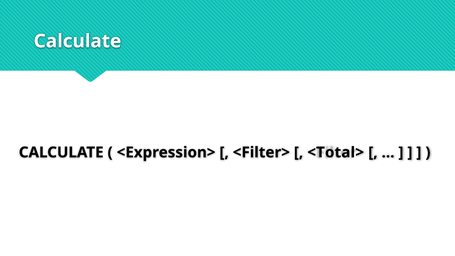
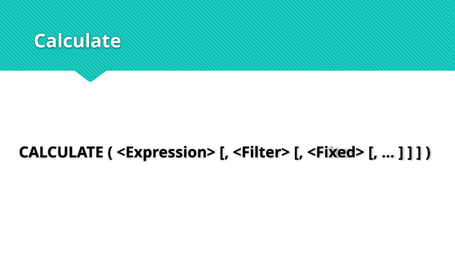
<Total>: <Total> -> <Fixed>
